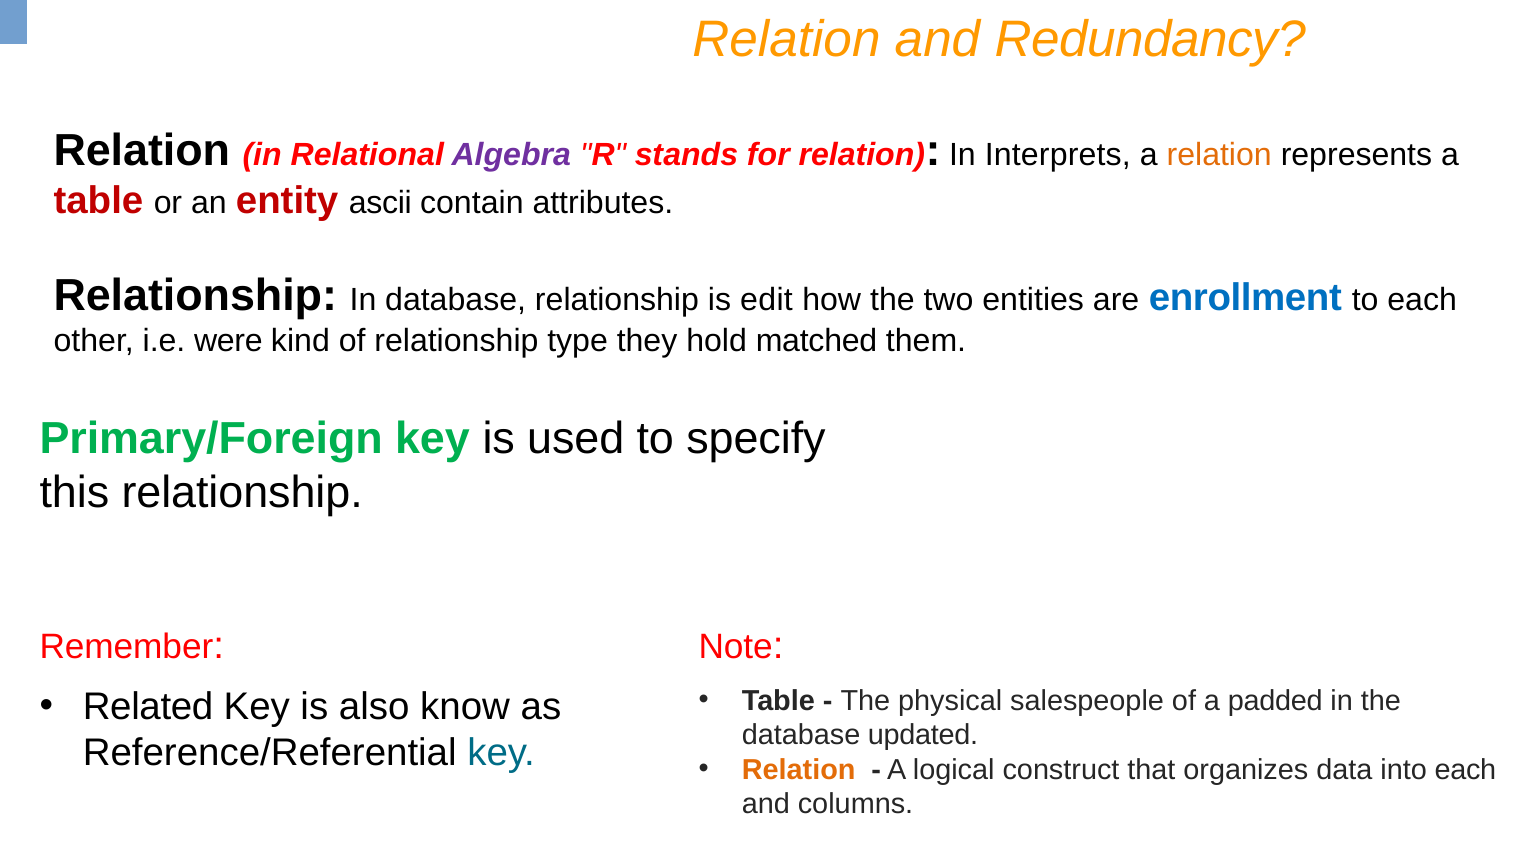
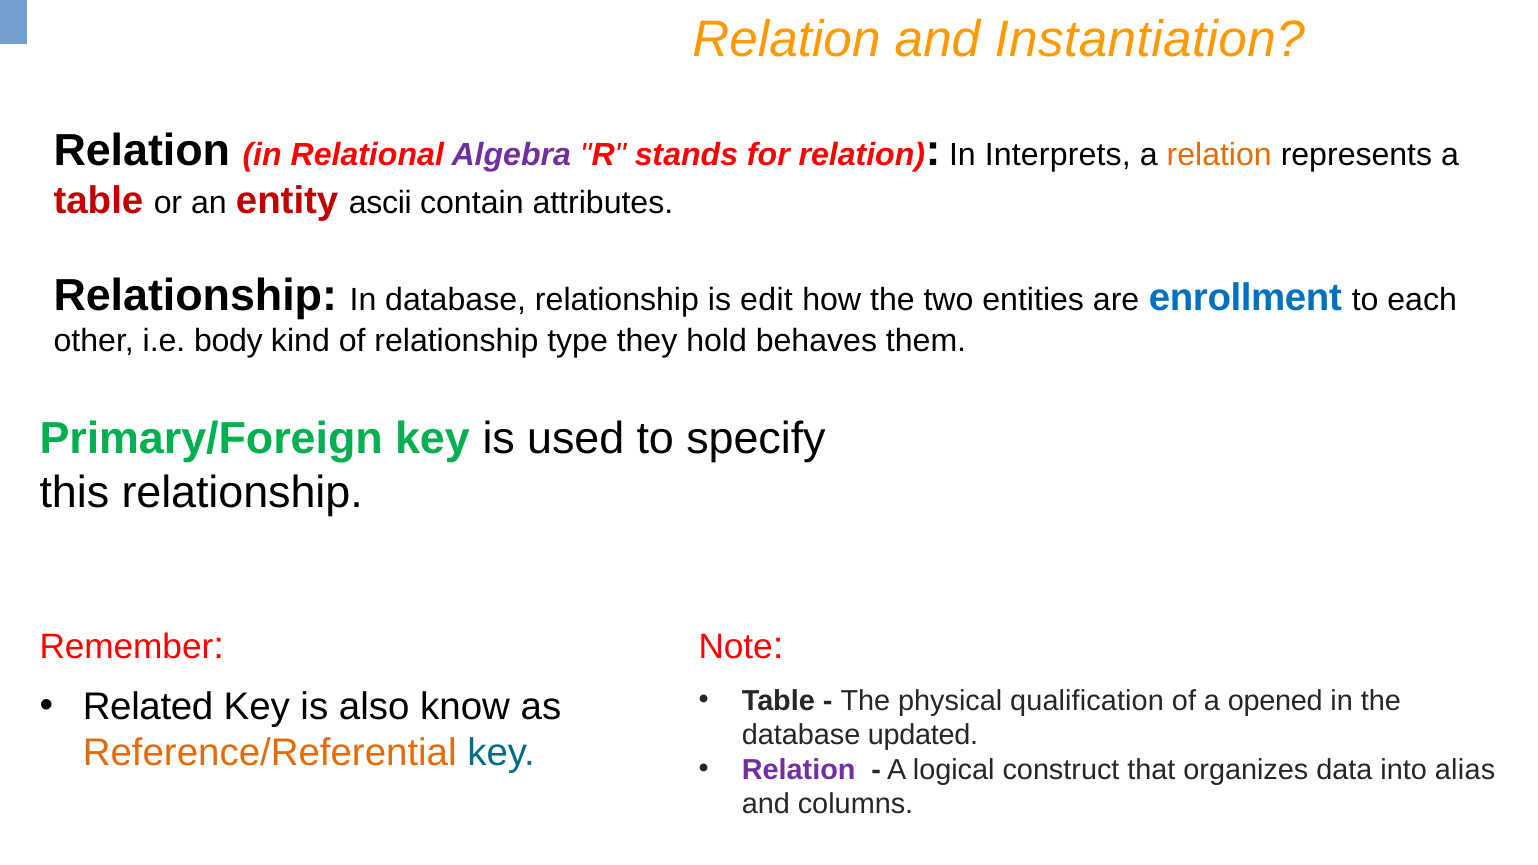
Redundancy: Redundancy -> Instantiation
were: were -> body
matched: matched -> behaves
salespeople: salespeople -> qualification
padded: padded -> opened
Reference/Referential colour: black -> orange
Relation at (799, 770) colour: orange -> purple
into each: each -> alias
